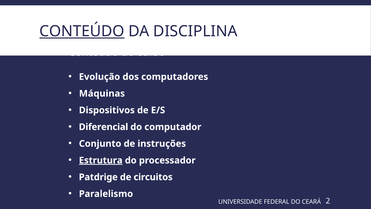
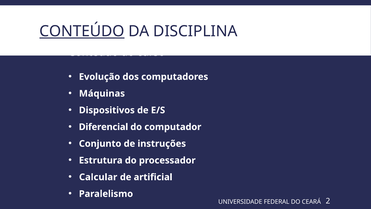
Estrutura underline: present -> none
Patdrige: Patdrige -> Calcular
circuitos: circuitos -> artificial
